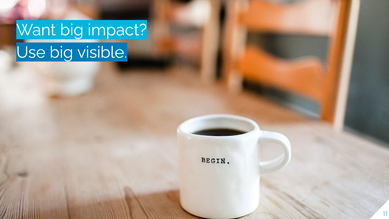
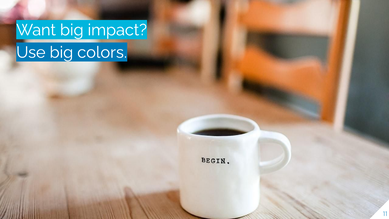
visible: visible -> colors
